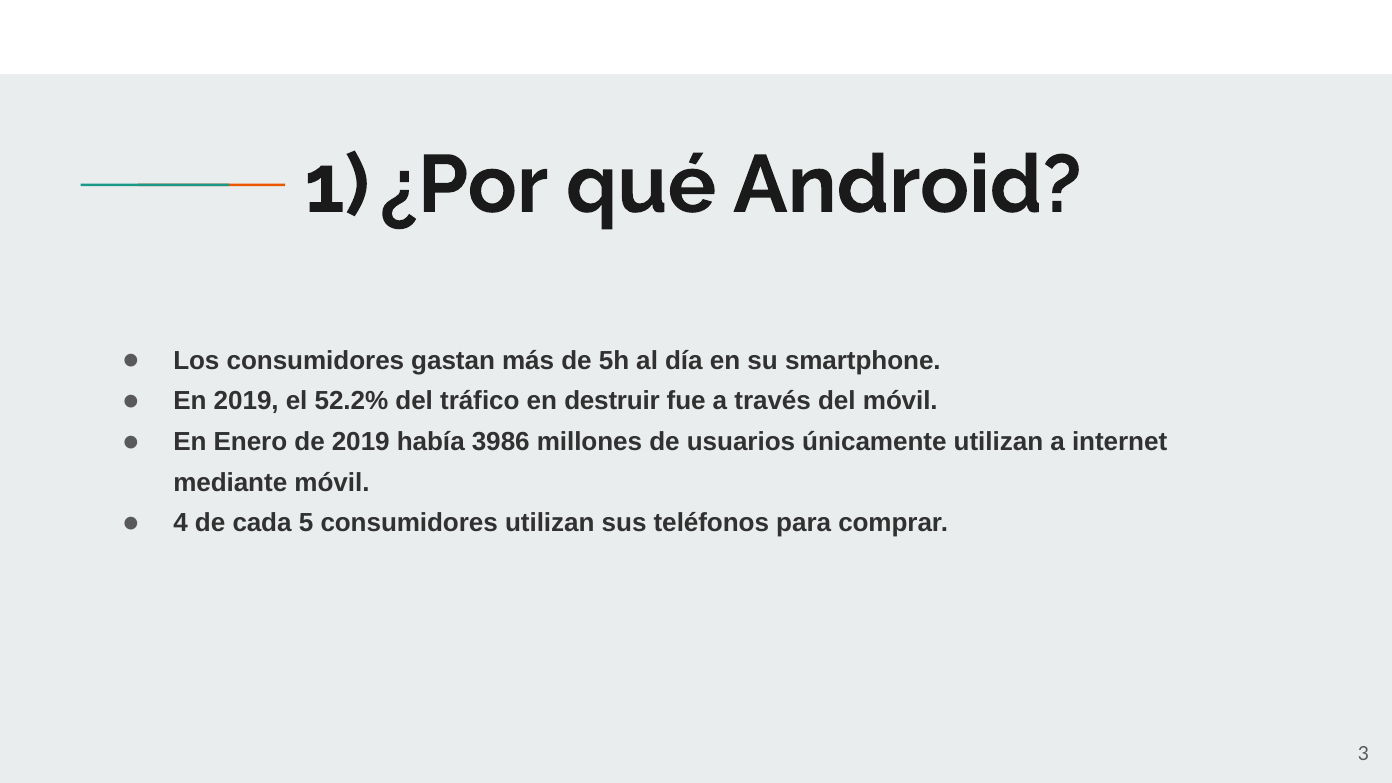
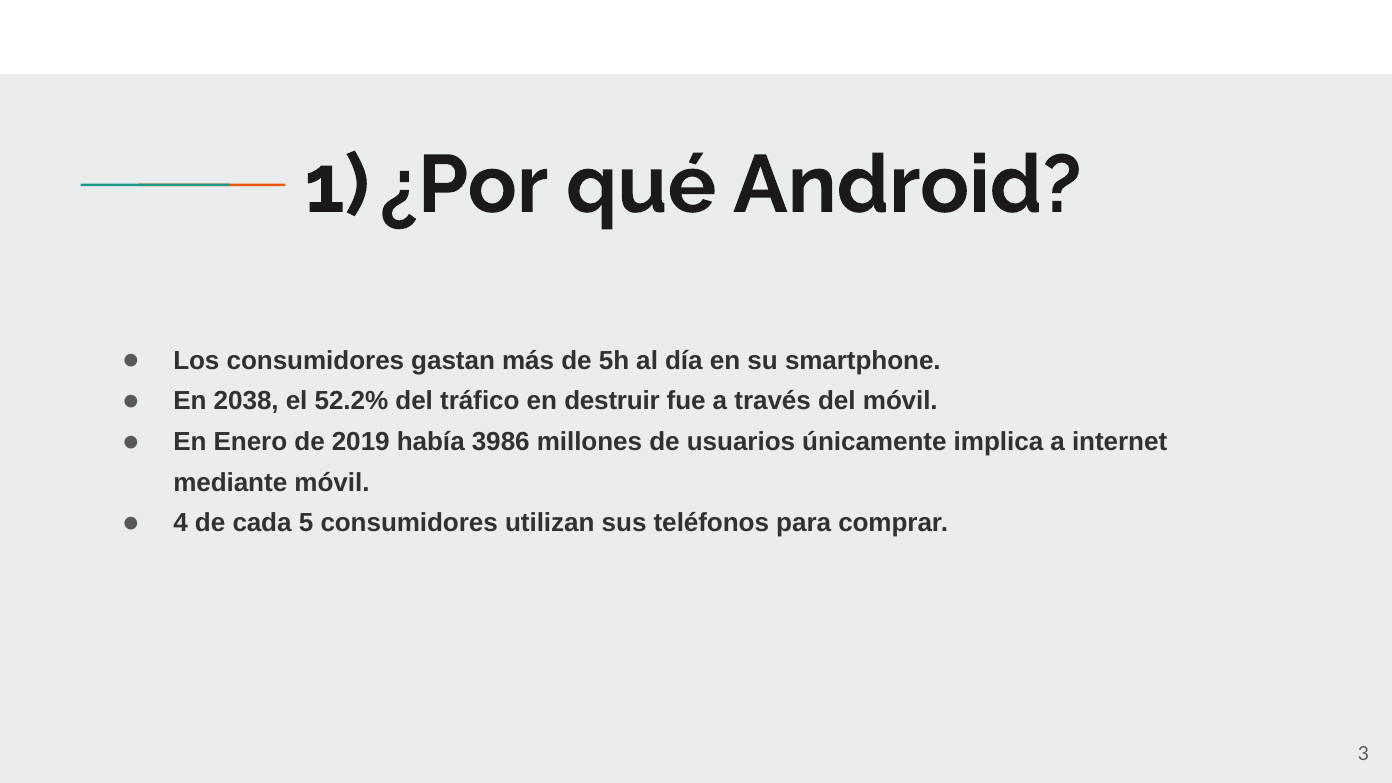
En 2019: 2019 -> 2038
únicamente utilizan: utilizan -> implica
